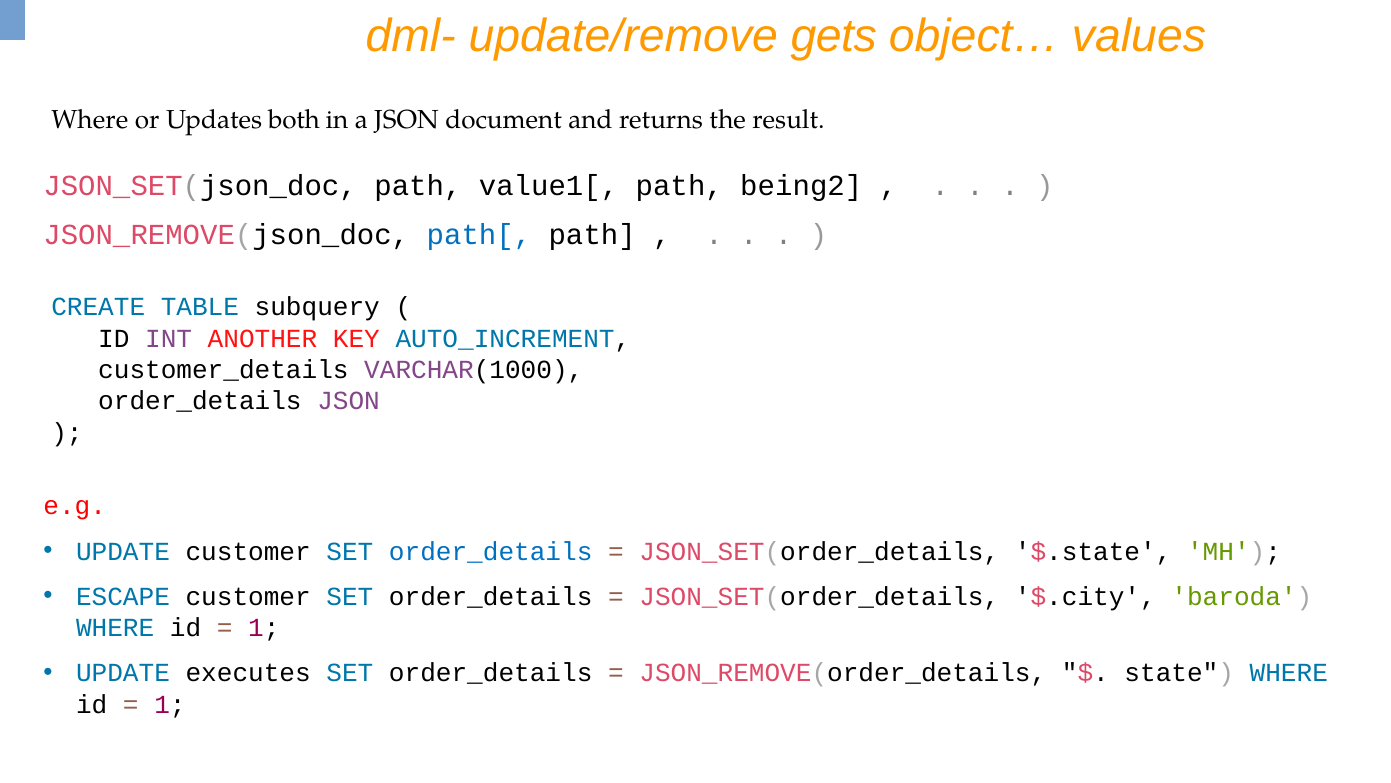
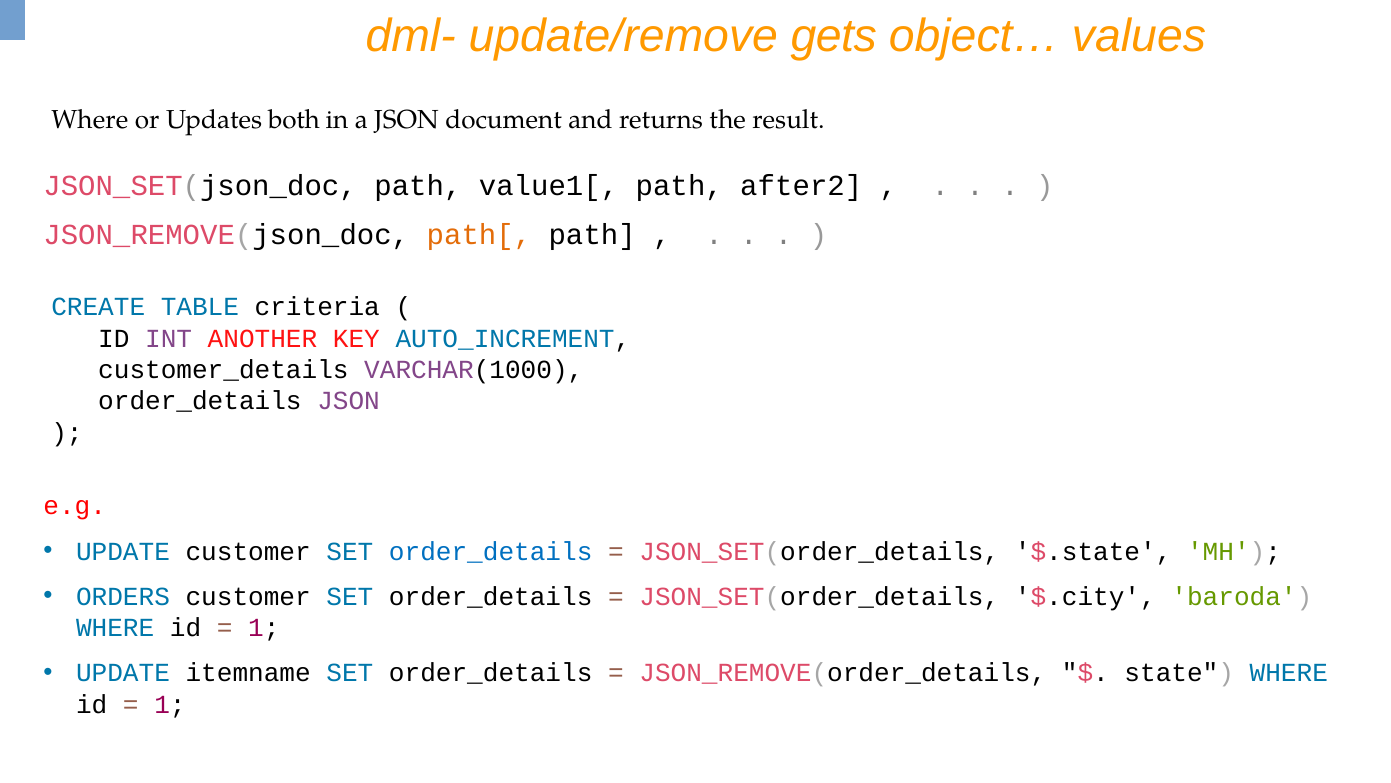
being2: being2 -> after2
path[ colour: blue -> orange
subquery: subquery -> criteria
ESCAPE: ESCAPE -> ORDERS
executes: executes -> itemname
